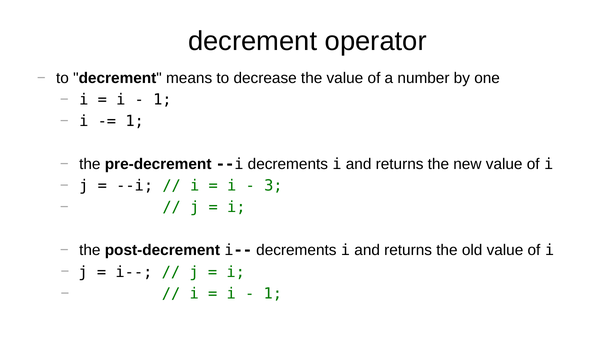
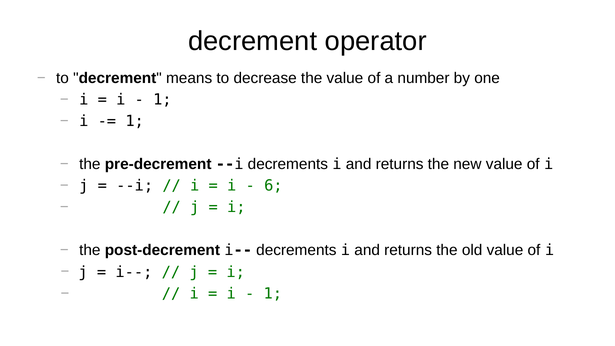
3: 3 -> 6
